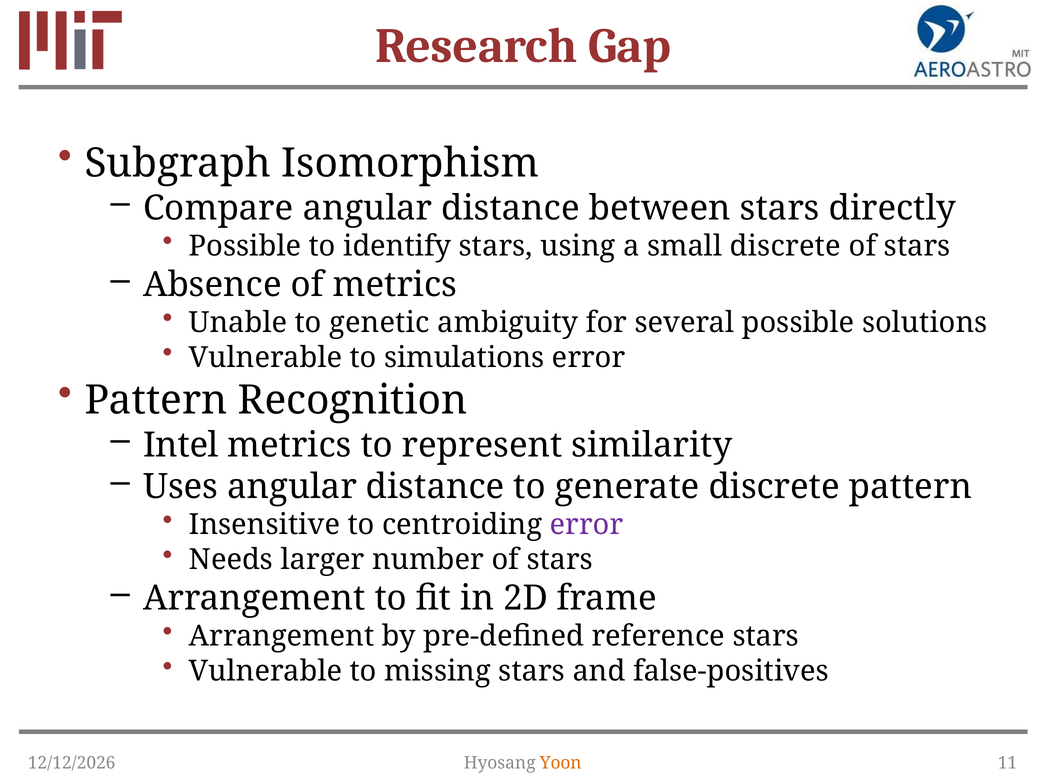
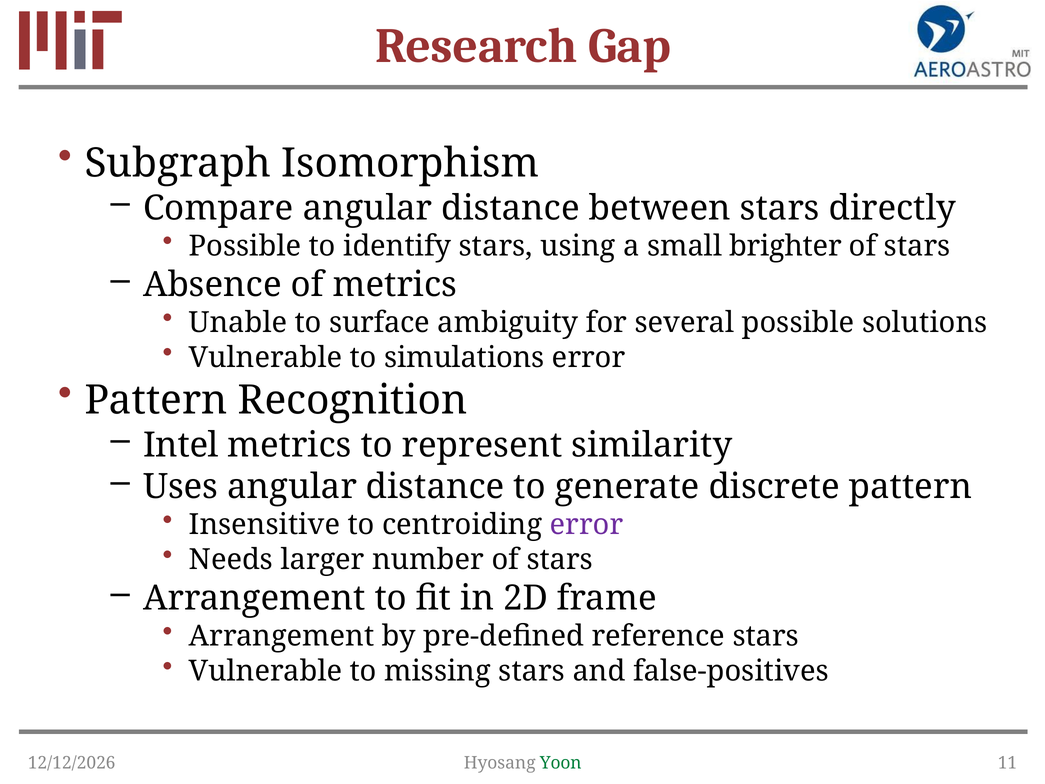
small discrete: discrete -> brighter
genetic: genetic -> surface
Yoon colour: orange -> green
